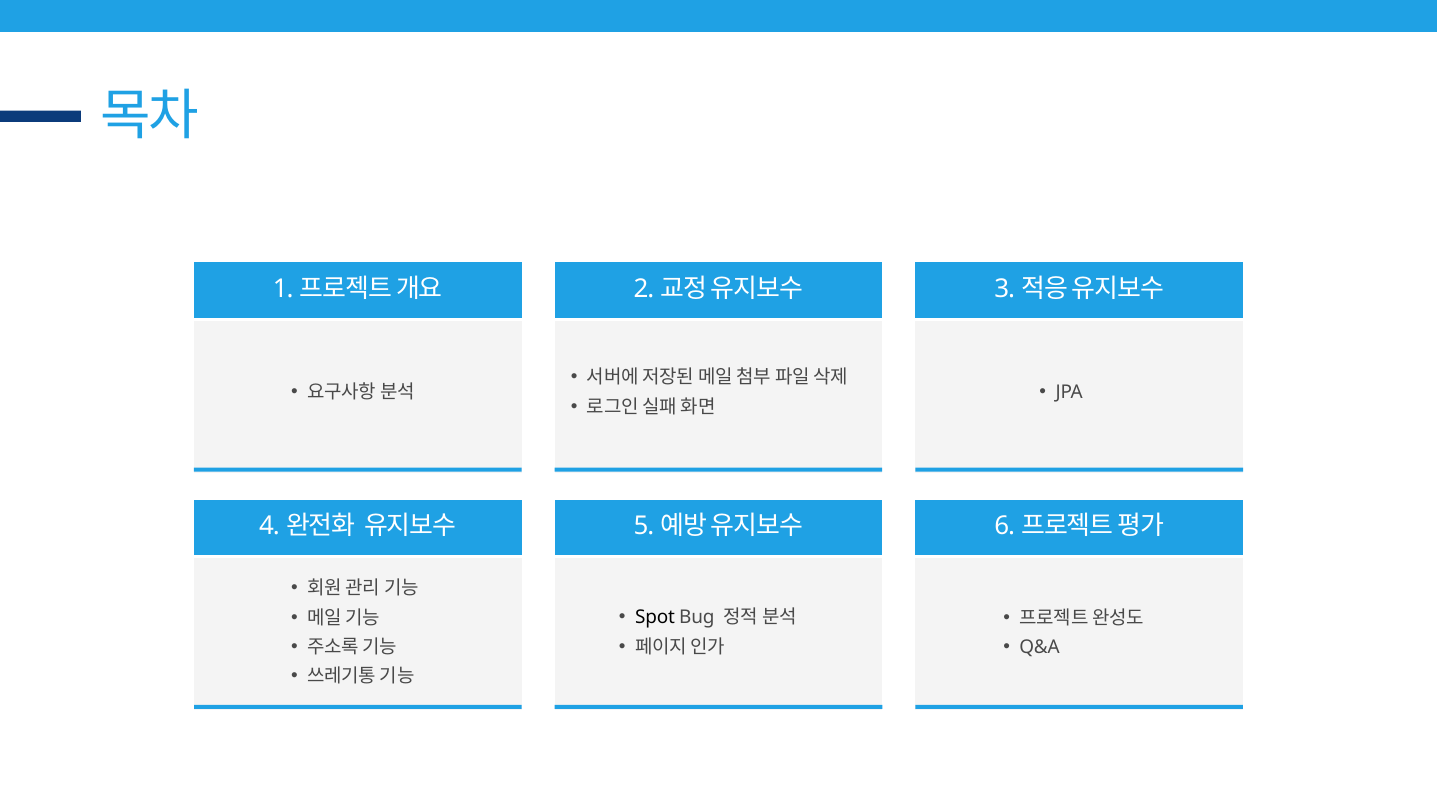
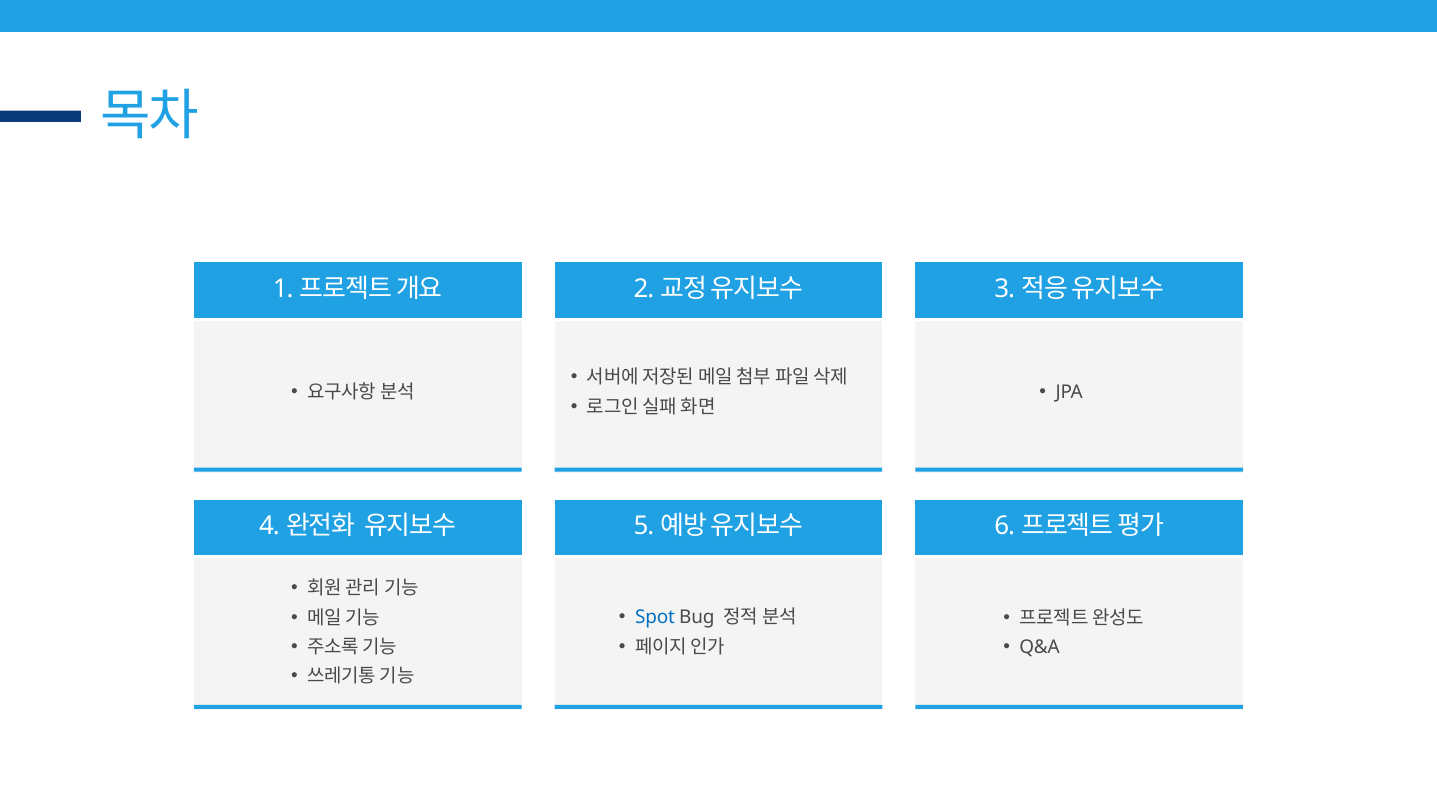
Spot colour: black -> blue
